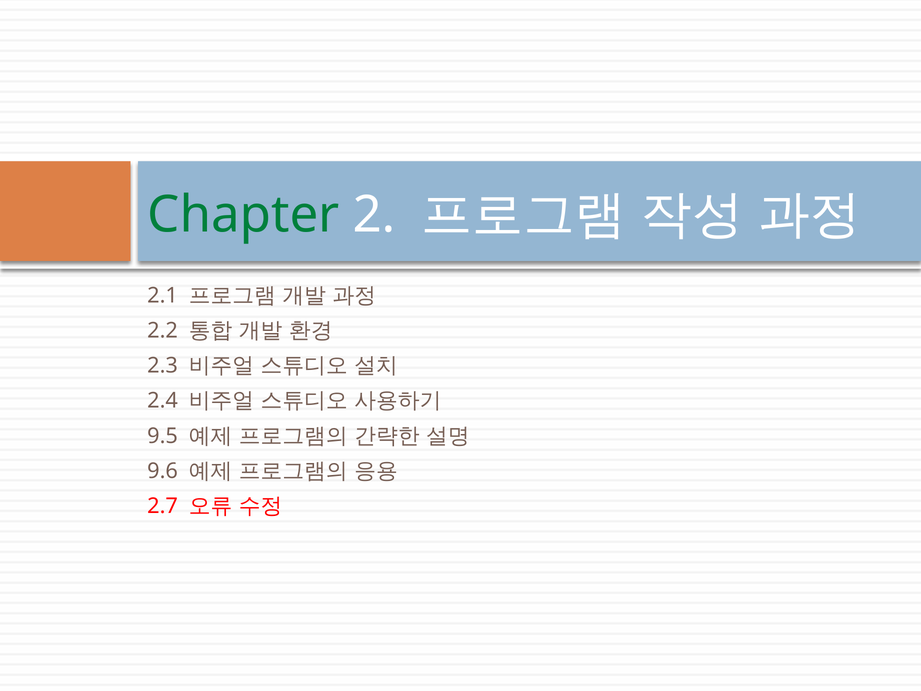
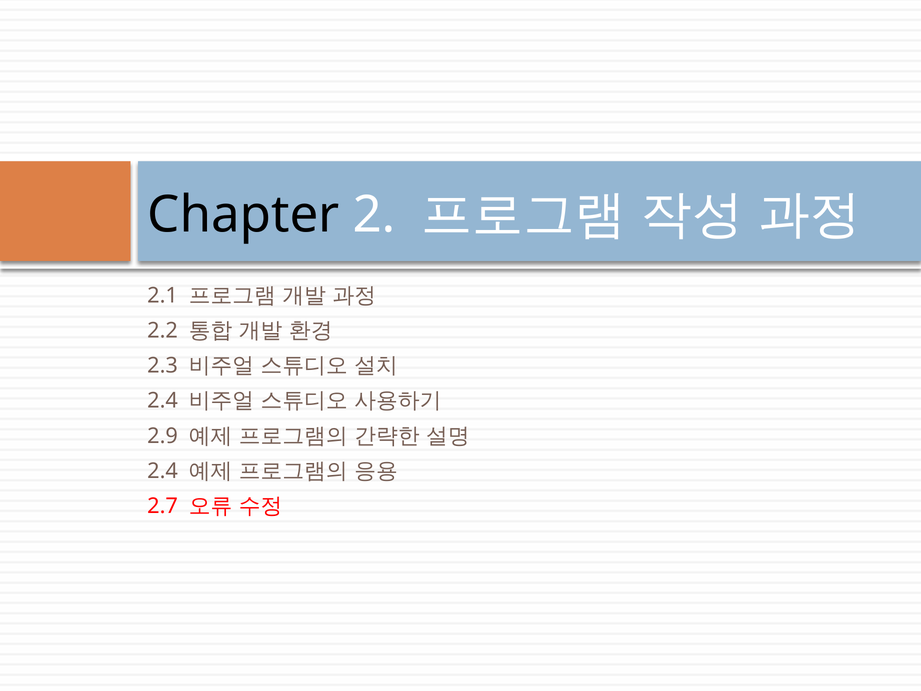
Chapter colour: green -> black
9.5: 9.5 -> 2.9
9.6 at (163, 471): 9.6 -> 2.4
